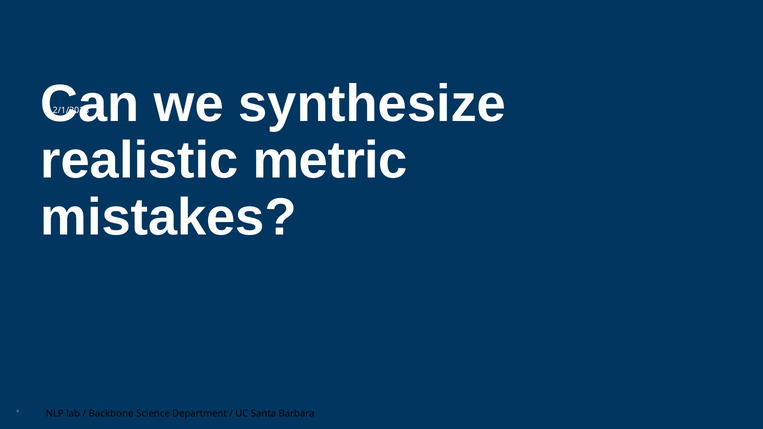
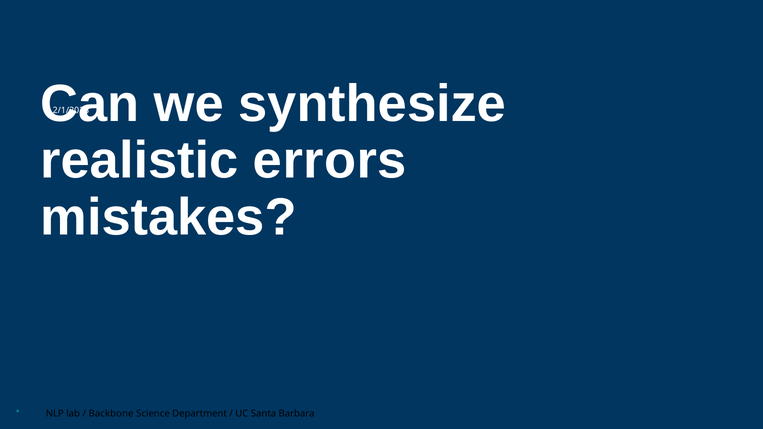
metric: metric -> errors
